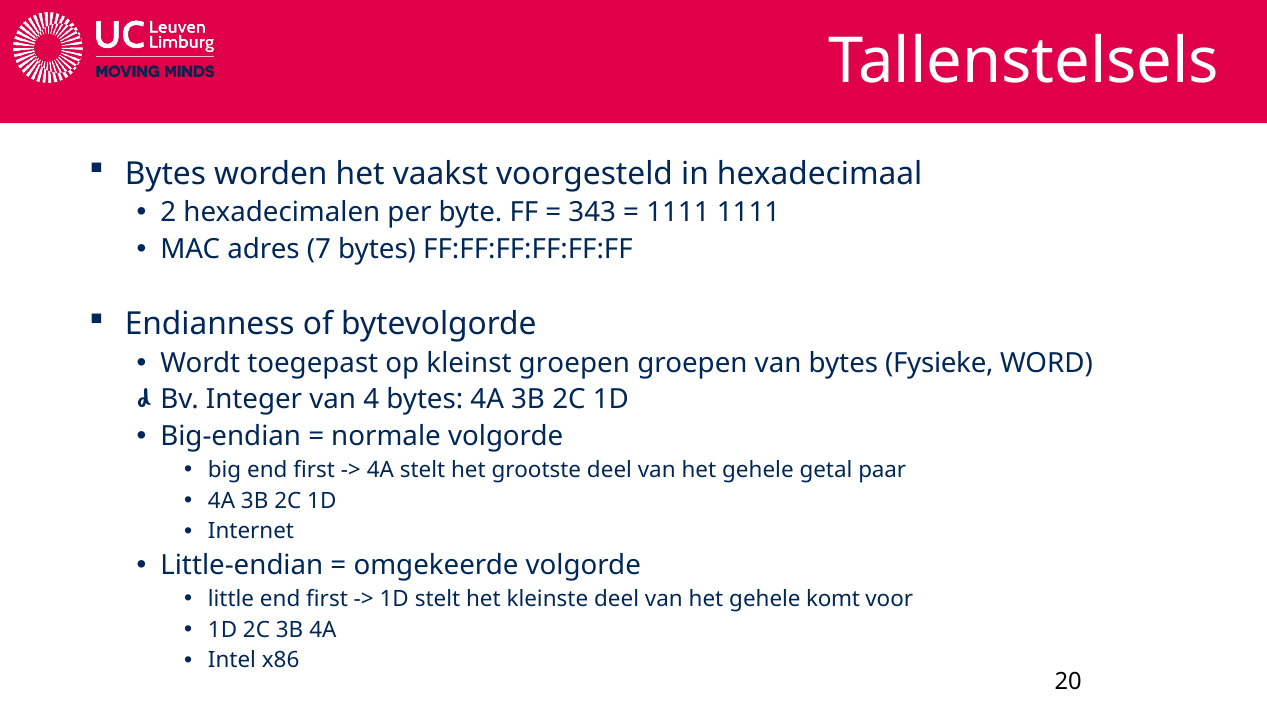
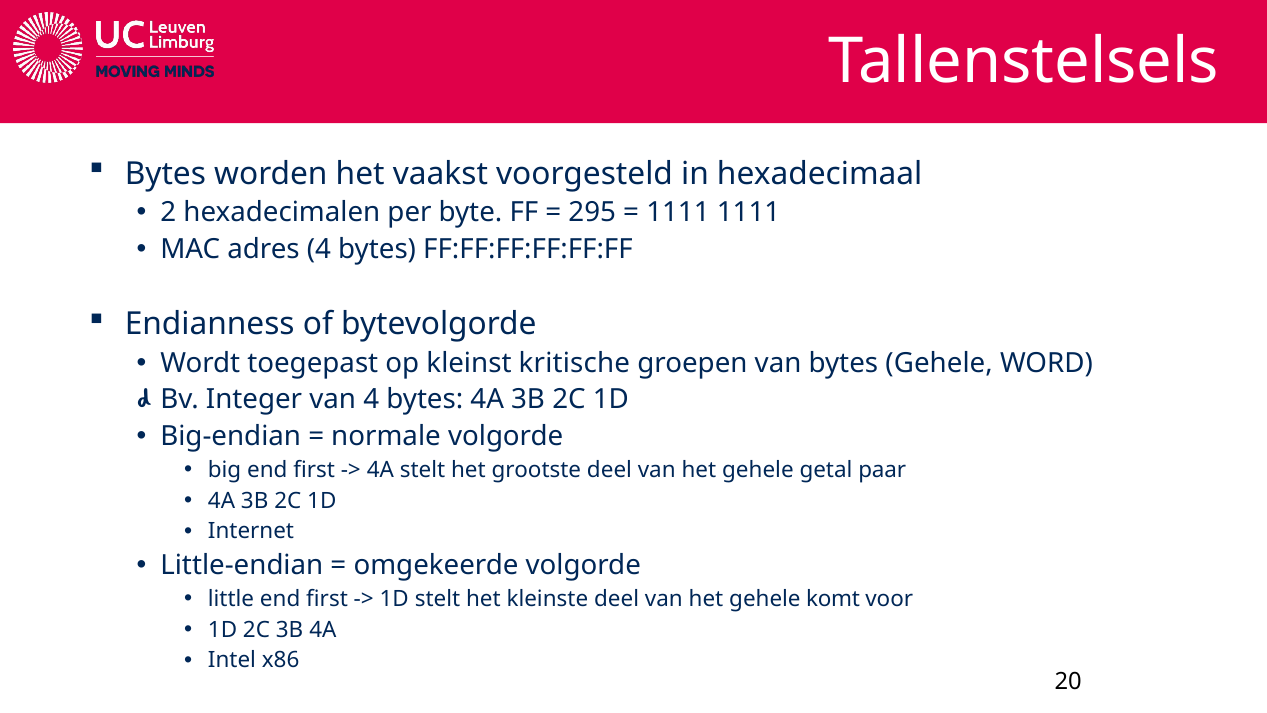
343: 343 -> 295
adres 7: 7 -> 4
kleinst groepen: groepen -> kritische
bytes Fysieke: Fysieke -> Gehele
